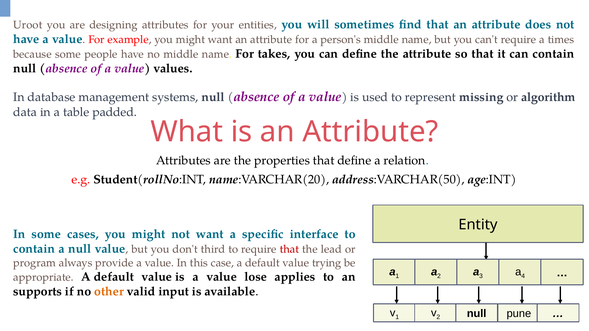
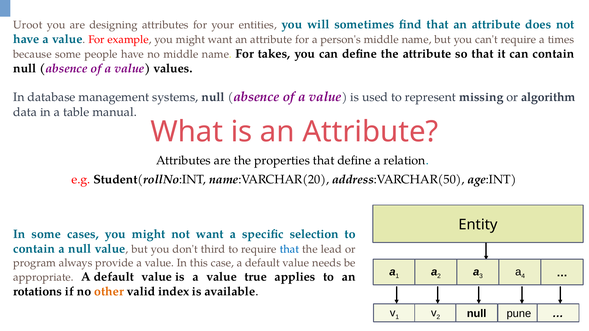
padded: padded -> manual
interface: interface -> selection
that at (289, 250) colour: red -> blue
trying: trying -> needs
lose: lose -> true
supports: supports -> rotations
input: input -> index
